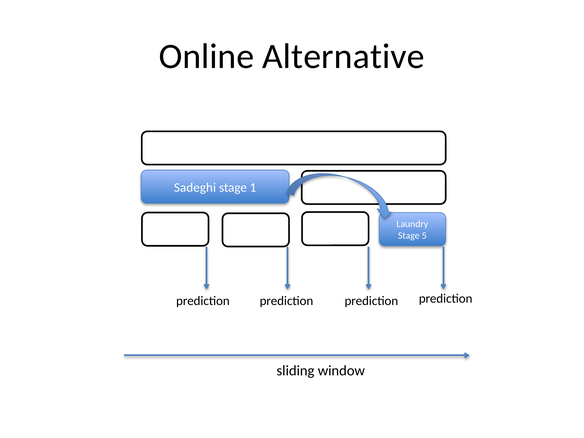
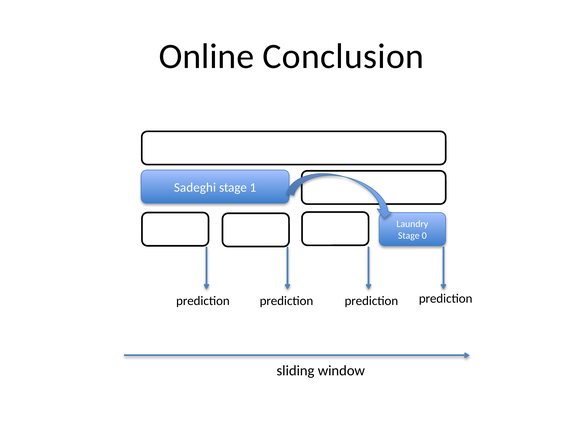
Alternative: Alternative -> Conclusion
5: 5 -> 0
